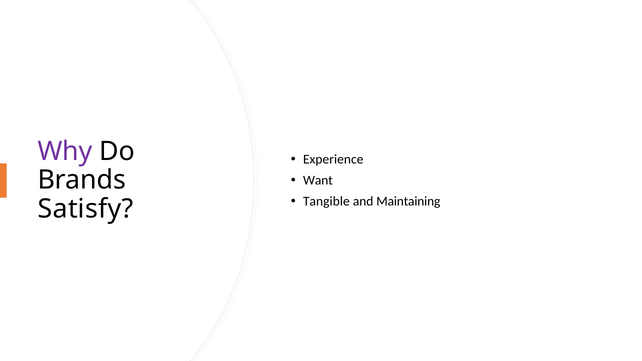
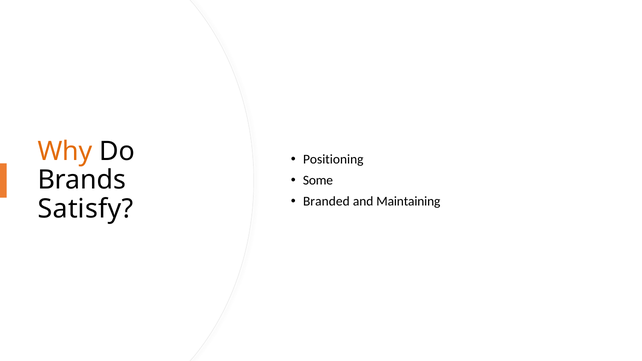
Why colour: purple -> orange
Experience: Experience -> Positioning
Want: Want -> Some
Tangible: Tangible -> Branded
